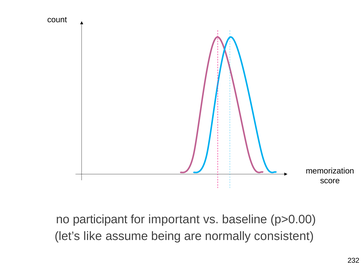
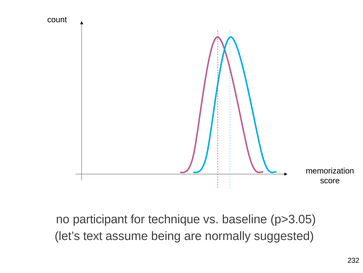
important: important -> technique
p>0.00: p>0.00 -> p>3.05
like: like -> text
consistent: consistent -> suggested
